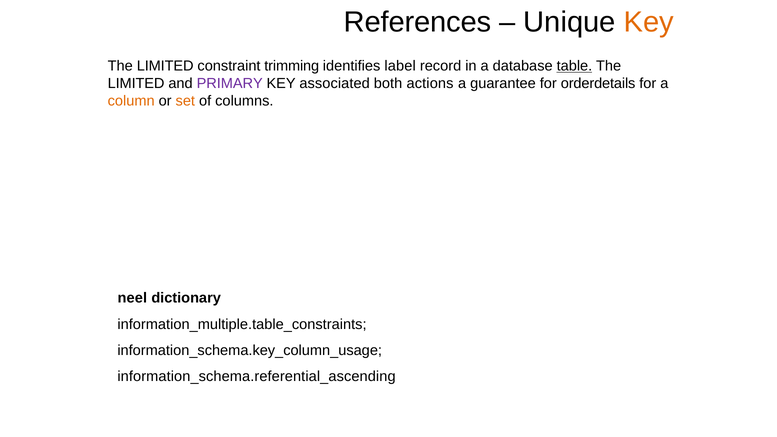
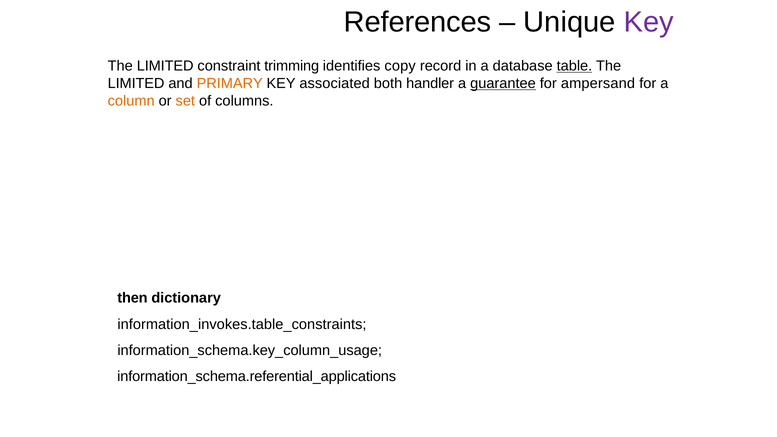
Key at (649, 22) colour: orange -> purple
label: label -> copy
PRIMARY colour: purple -> orange
actions: actions -> handler
guarantee underline: none -> present
orderdetails: orderdetails -> ampersand
neel: neel -> then
information_multiple.table_constraints: information_multiple.table_constraints -> information_invokes.table_constraints
information_schema.referential_ascending: information_schema.referential_ascending -> information_schema.referential_applications
